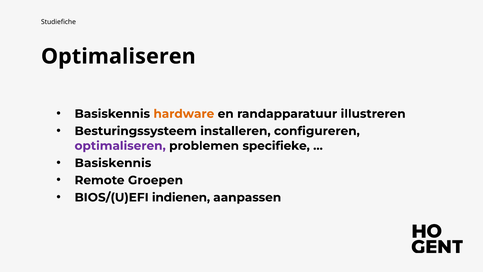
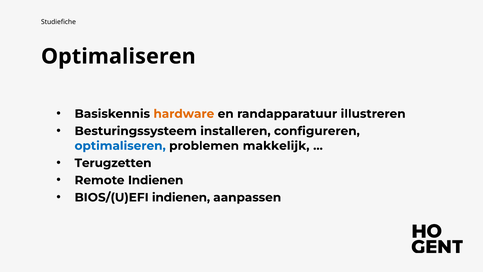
optimaliseren at (120, 146) colour: purple -> blue
specifieke: specifieke -> makkelijk
Basiskennis at (113, 163): Basiskennis -> Terugzetten
Remote Groepen: Groepen -> Indienen
